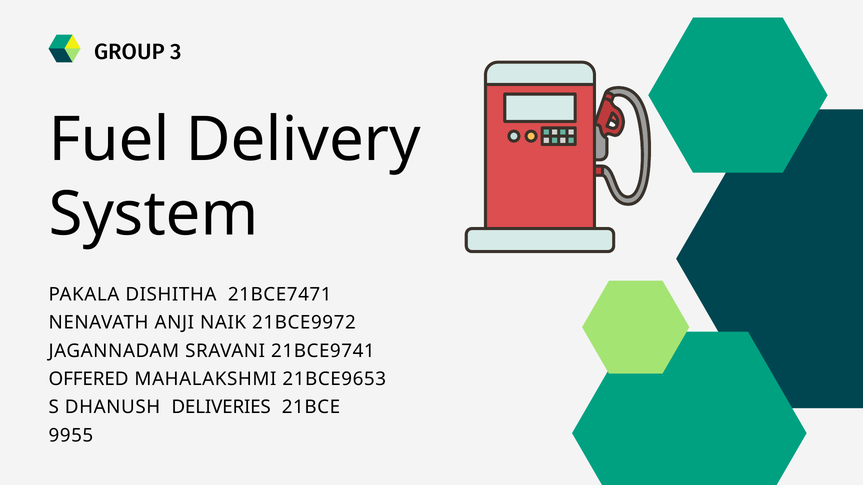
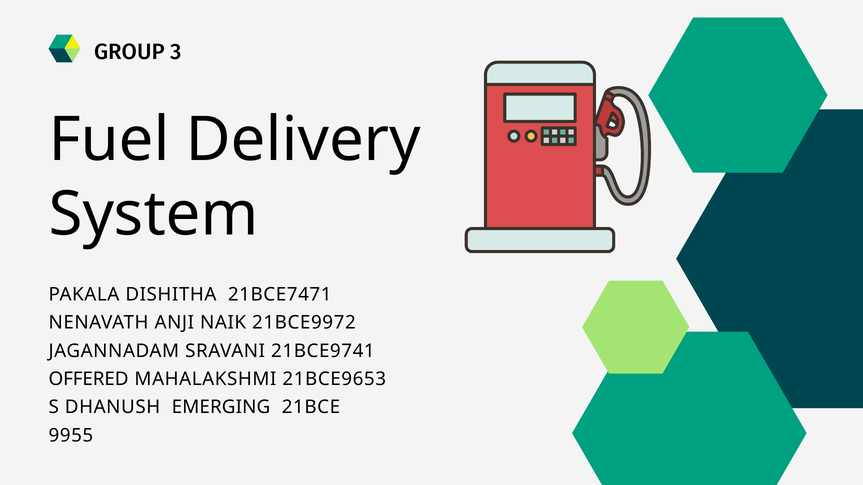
DELIVERIES: DELIVERIES -> EMERGING
